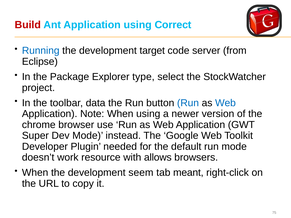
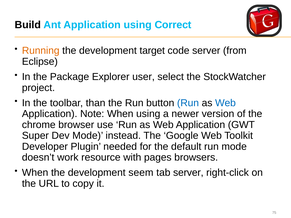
Build colour: red -> black
Running colour: blue -> orange
type: type -> user
data: data -> than
allows: allows -> pages
tab meant: meant -> server
